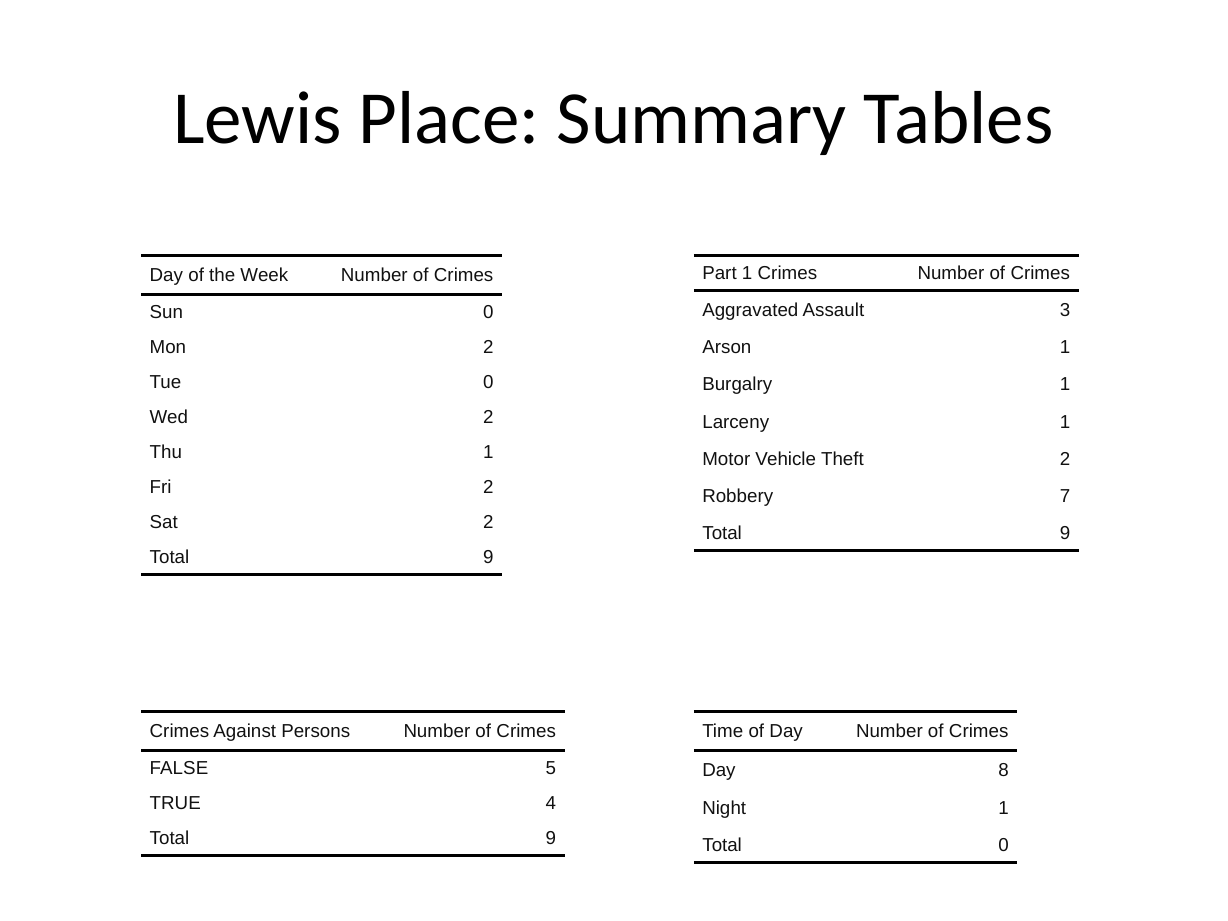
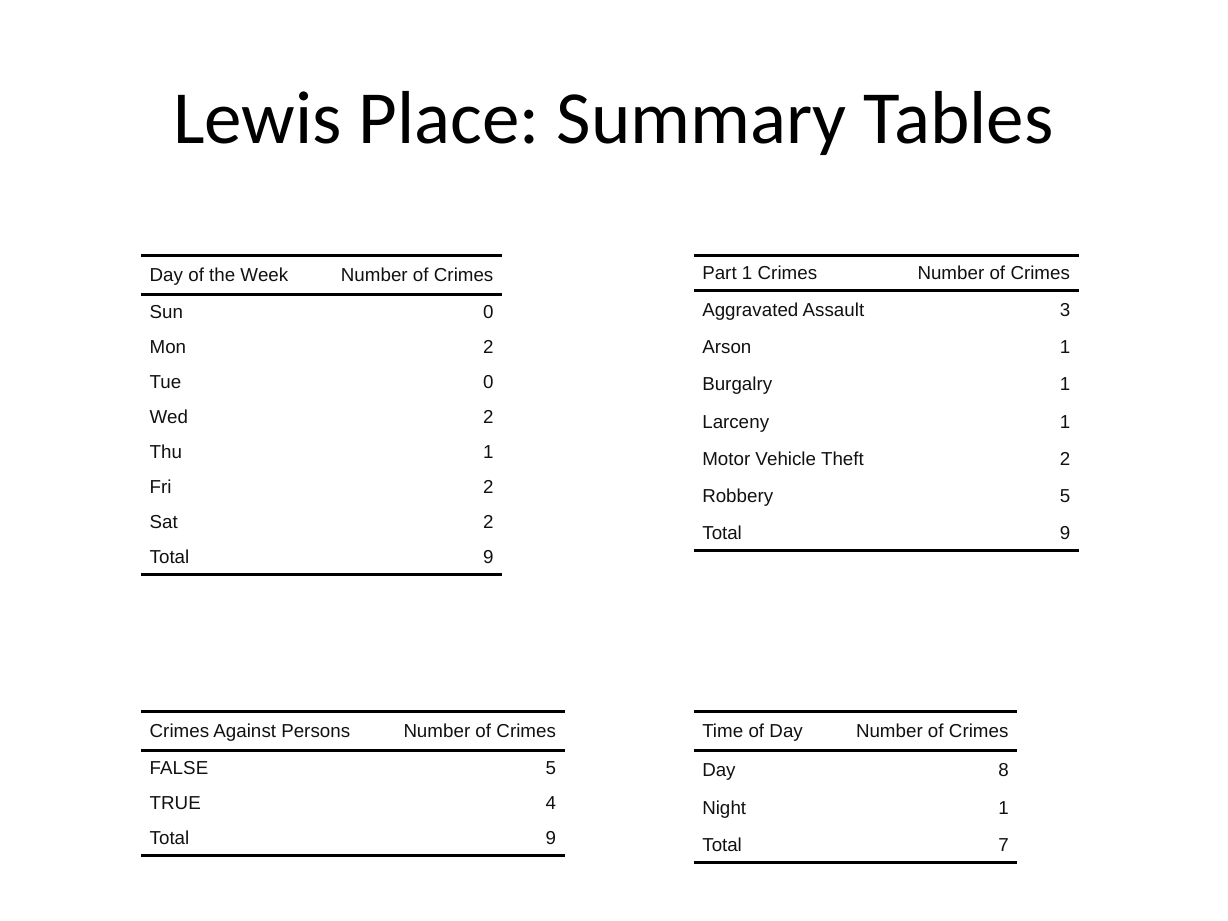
Robbery 7: 7 -> 5
Total 0: 0 -> 7
